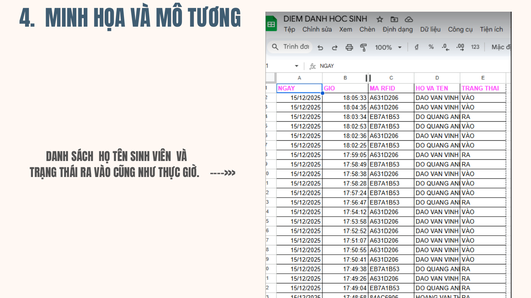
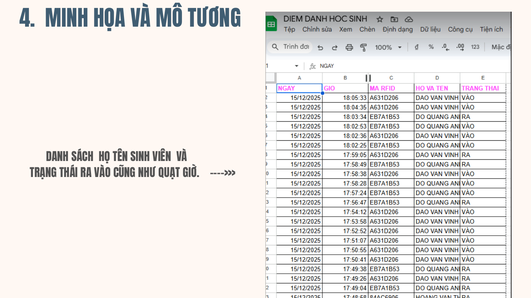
THỰC: THỰC -> QUẠT
